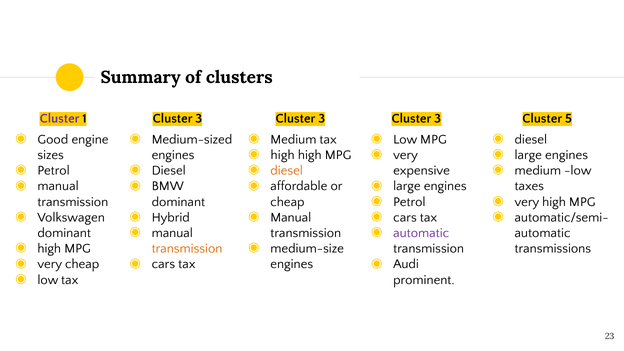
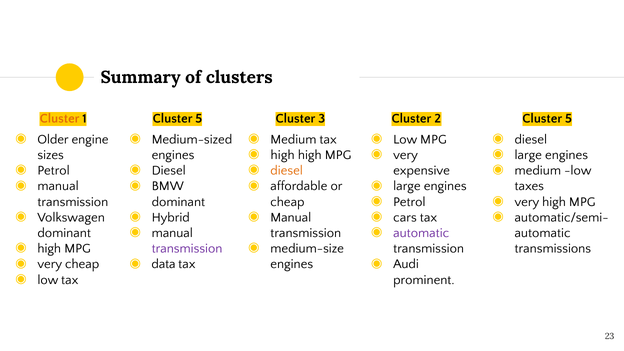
Cluster at (60, 119) colour: purple -> orange
3 at (199, 119): 3 -> 5
3 at (438, 119): 3 -> 2
Good: Good -> Older
transmission at (187, 249) colour: orange -> purple
cars at (163, 264): cars -> data
